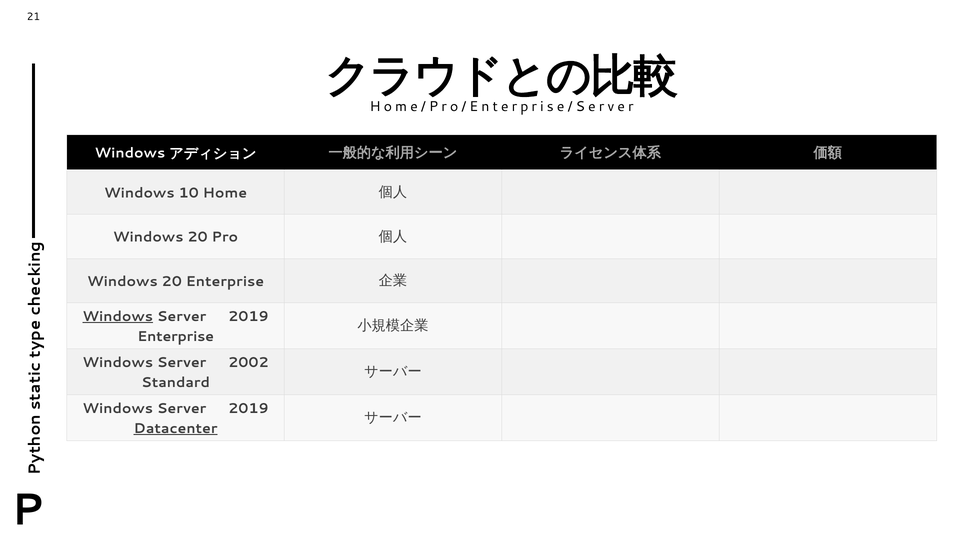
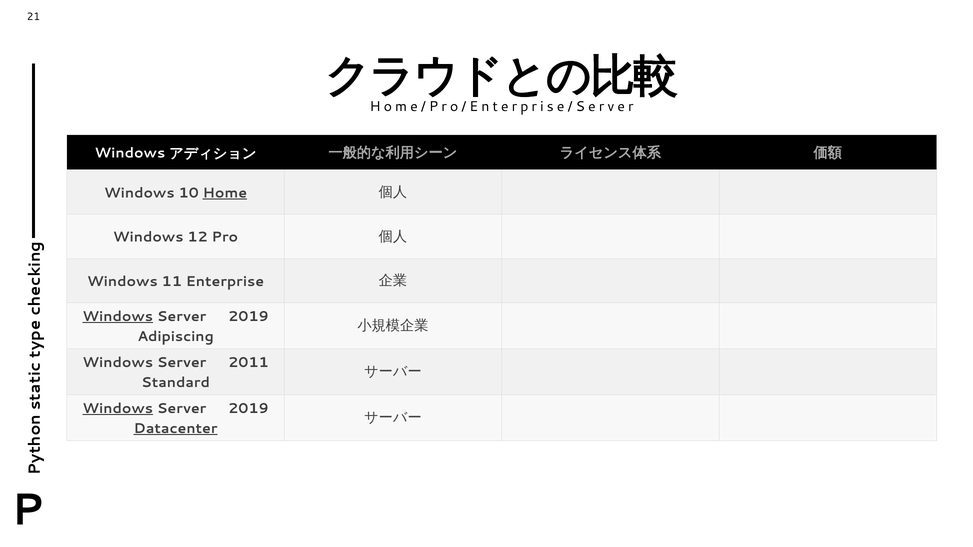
Home underline: none -> present
20 at (198, 237): 20 -> 12
20 at (172, 282): 20 -> 11
Enterprise at (176, 337): Enterprise -> Adipiscing
2002: 2002 -> 2011
Windows at (118, 409) underline: none -> present
